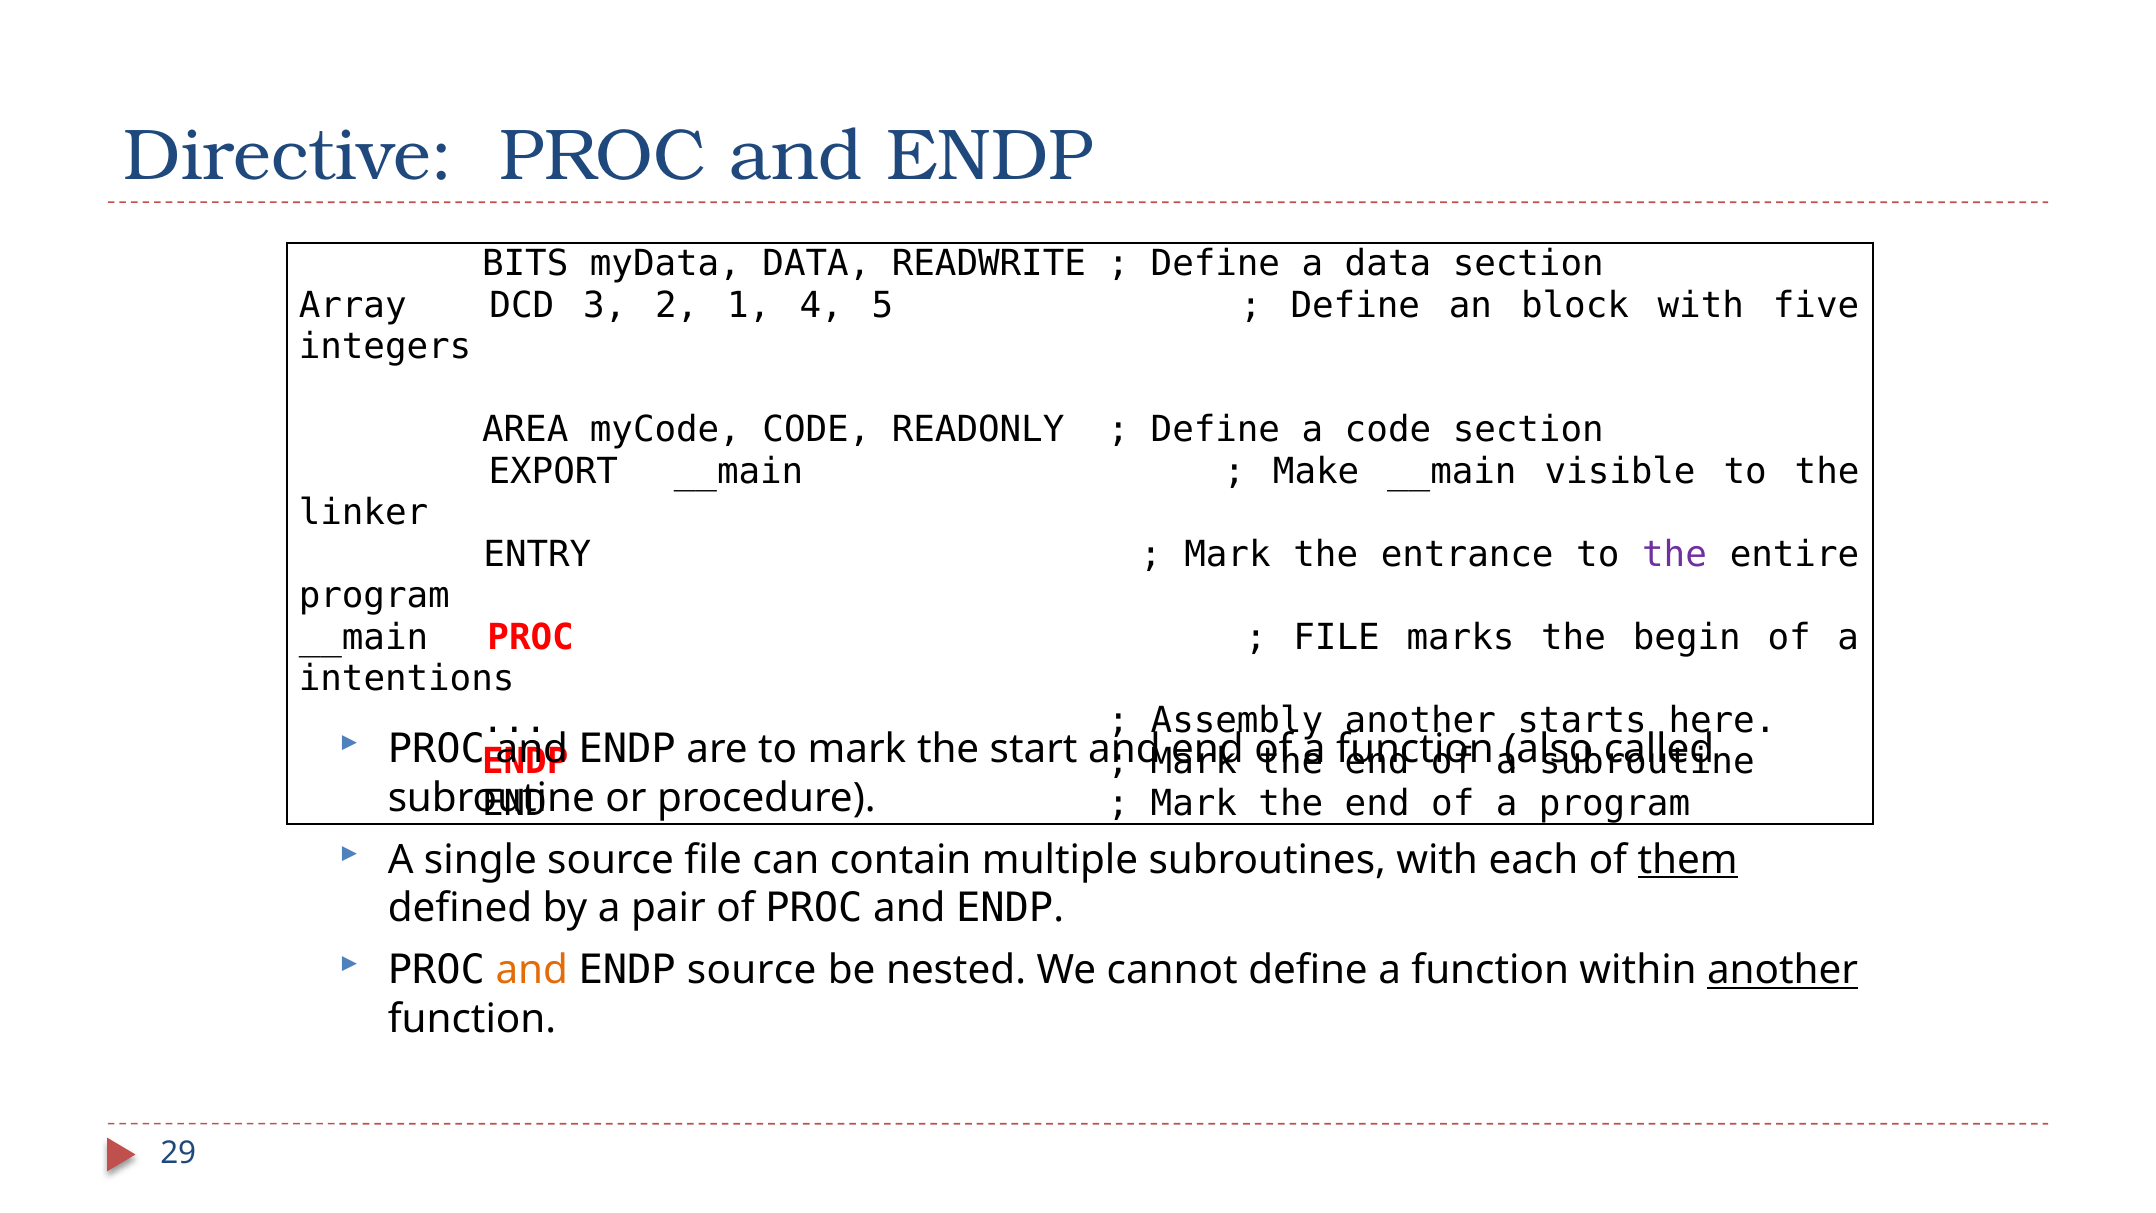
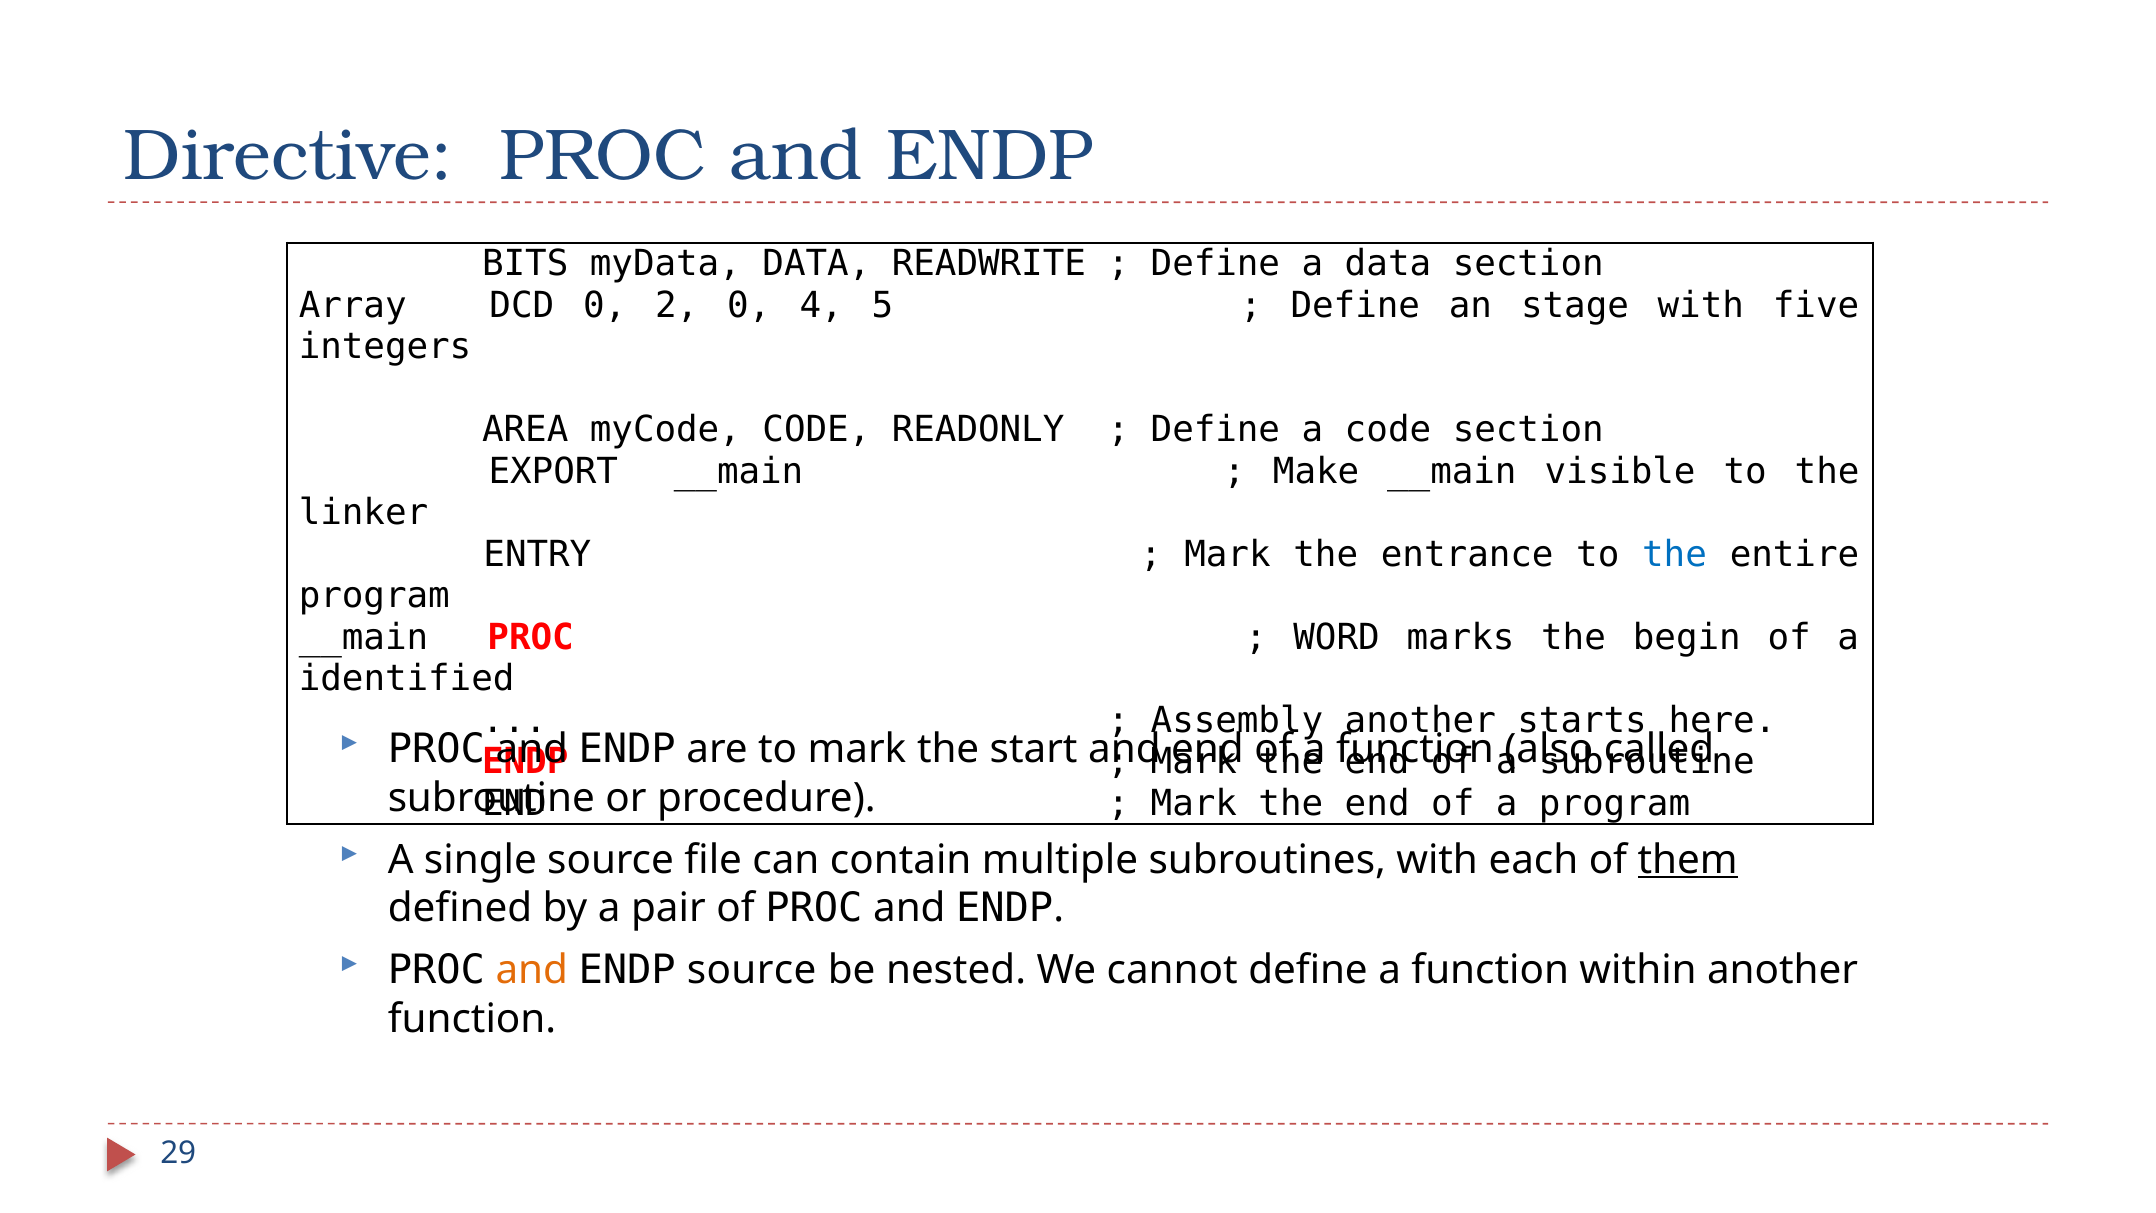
DCD 3: 3 -> 0
2 1: 1 -> 0
block: block -> stage
the at (1675, 554) colour: purple -> blue
FILE at (1337, 637): FILE -> WORD
intentions: intentions -> identified
another at (1783, 970) underline: present -> none
